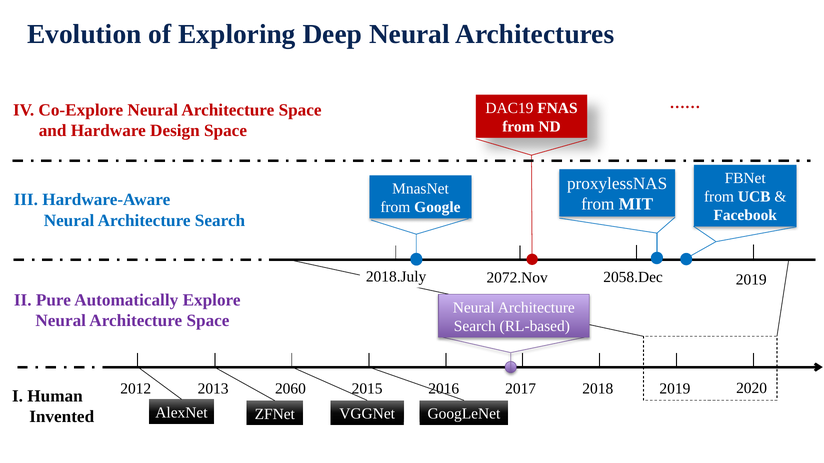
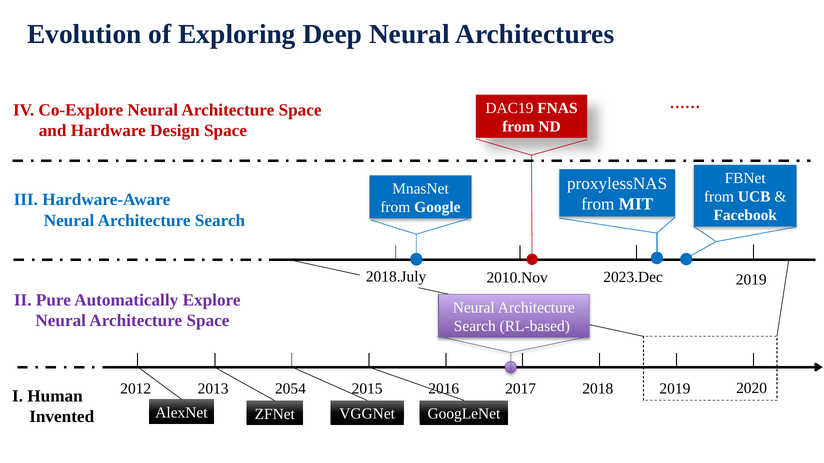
2058.Dec: 2058.Dec -> 2023.Dec
2072.Nov: 2072.Nov -> 2010.Nov
2060: 2060 -> 2054
